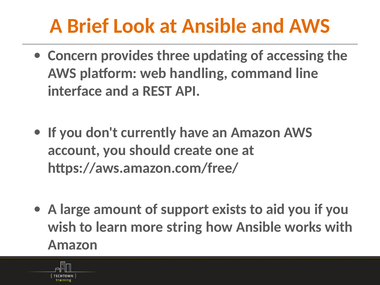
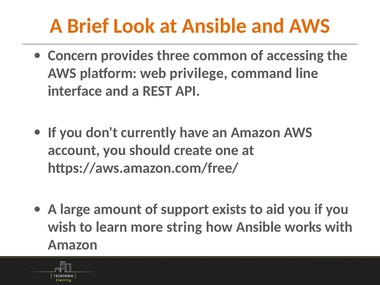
updating: updating -> common
handling: handling -> privilege
